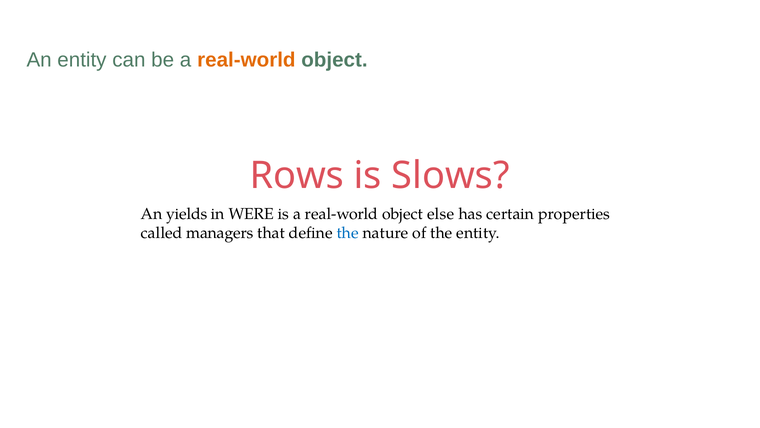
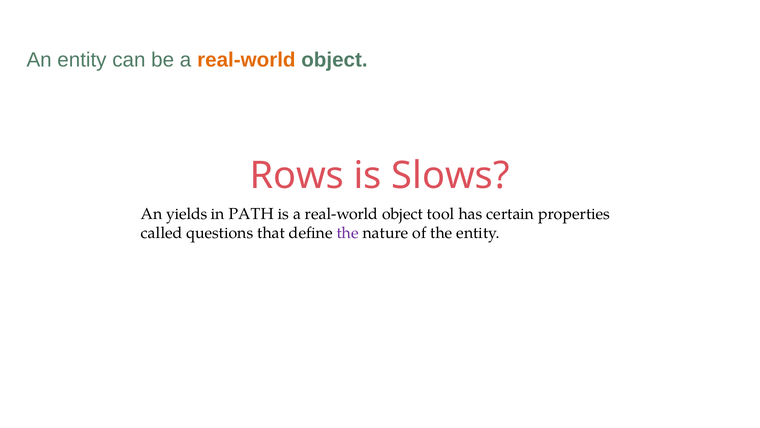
WERE: WERE -> PATH
else: else -> tool
managers: managers -> questions
the at (348, 233) colour: blue -> purple
